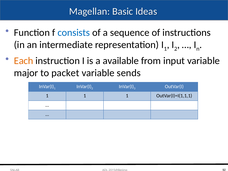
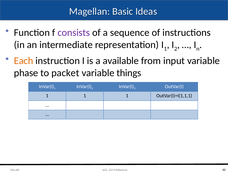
consists colour: blue -> purple
major: major -> phase
sends: sends -> things
